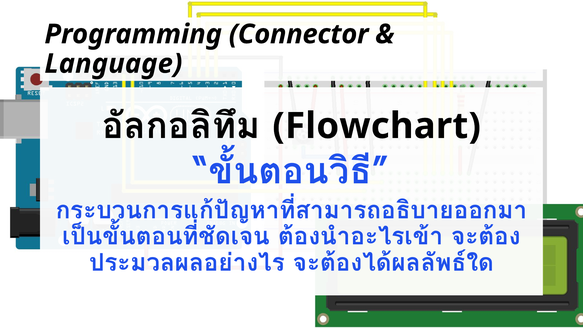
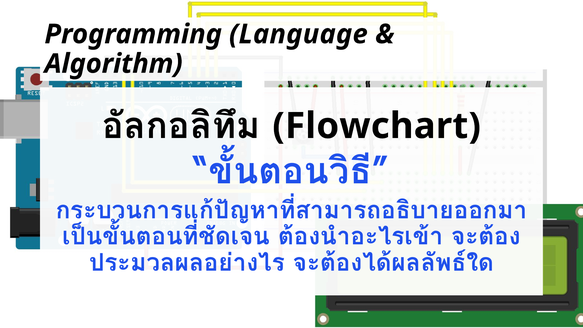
Connector: Connector -> Language
Language: Language -> Algorithm
